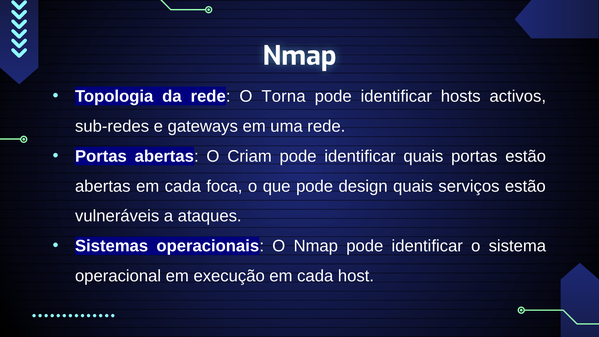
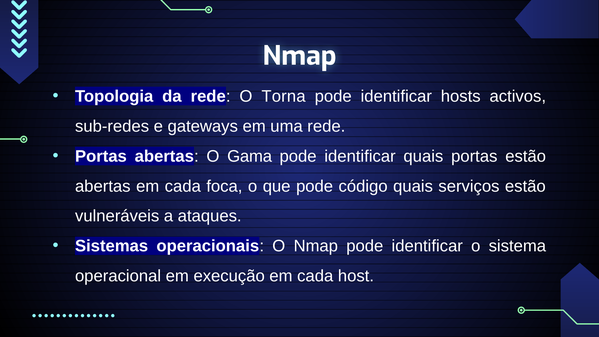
Criam: Criam -> Gama
design: design -> código
